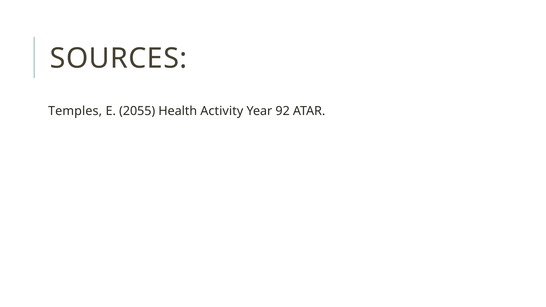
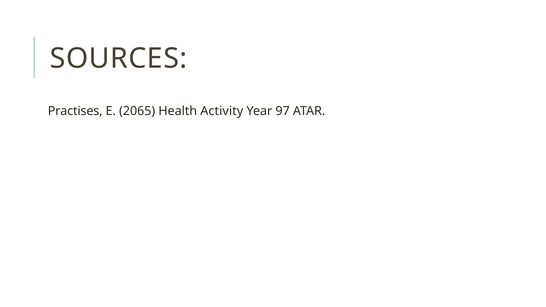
Temples: Temples -> Practises
2055: 2055 -> 2065
92: 92 -> 97
